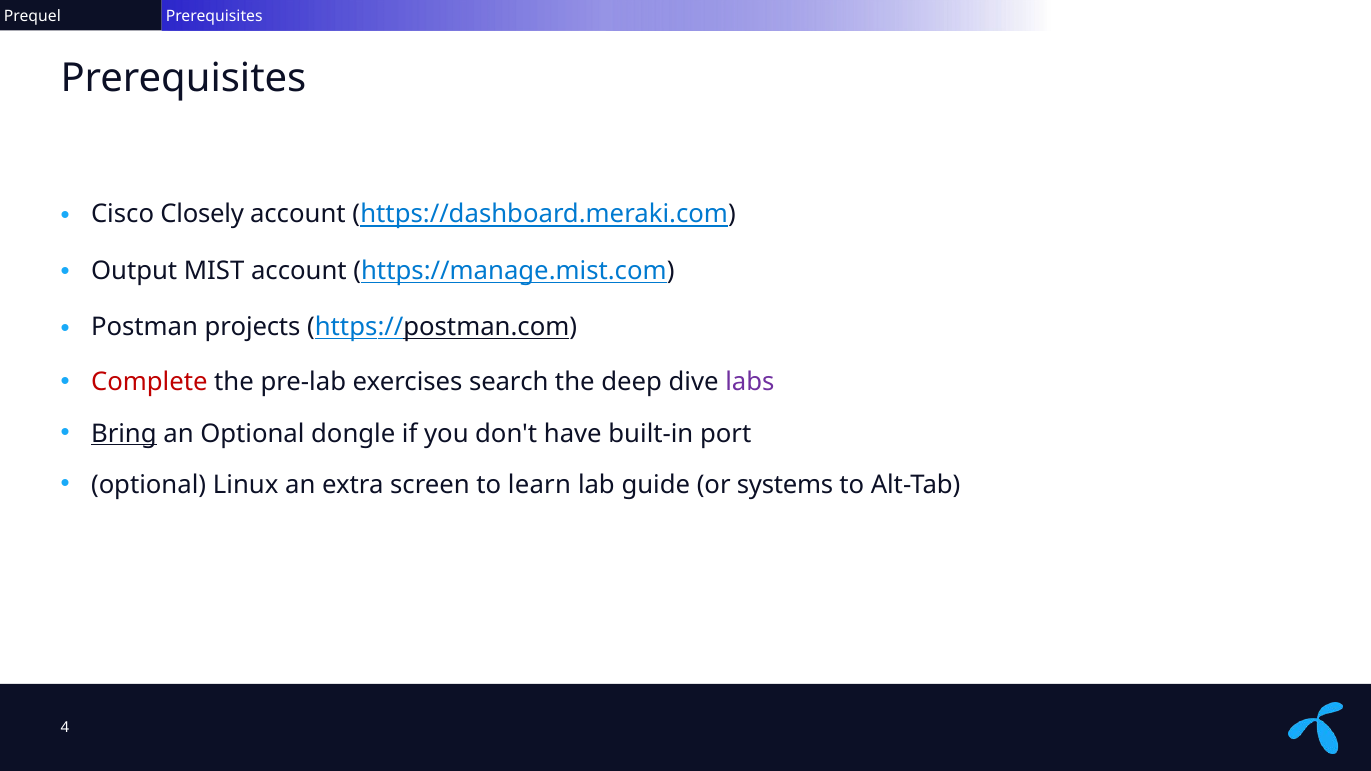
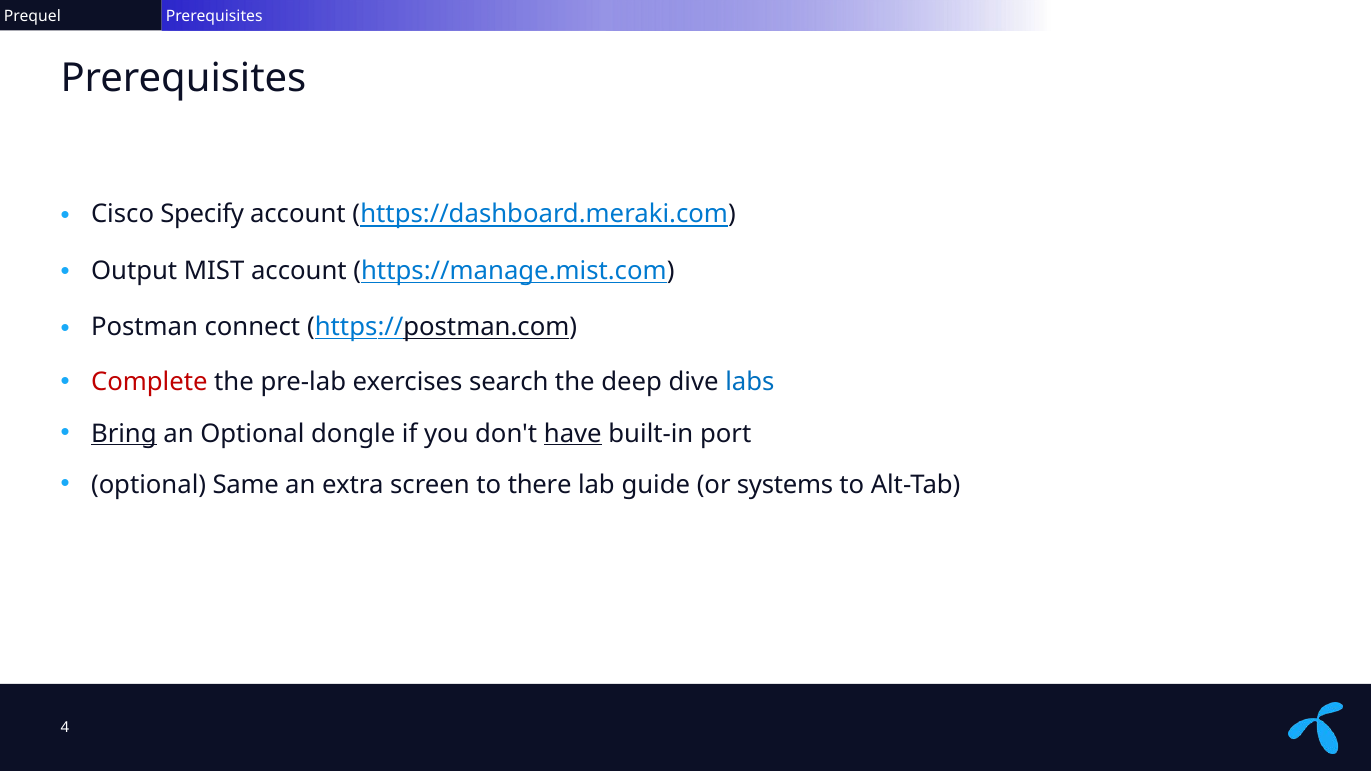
Closely: Closely -> Specify
projects: projects -> connect
labs colour: purple -> blue
have underline: none -> present
Linux: Linux -> Same
learn: learn -> there
